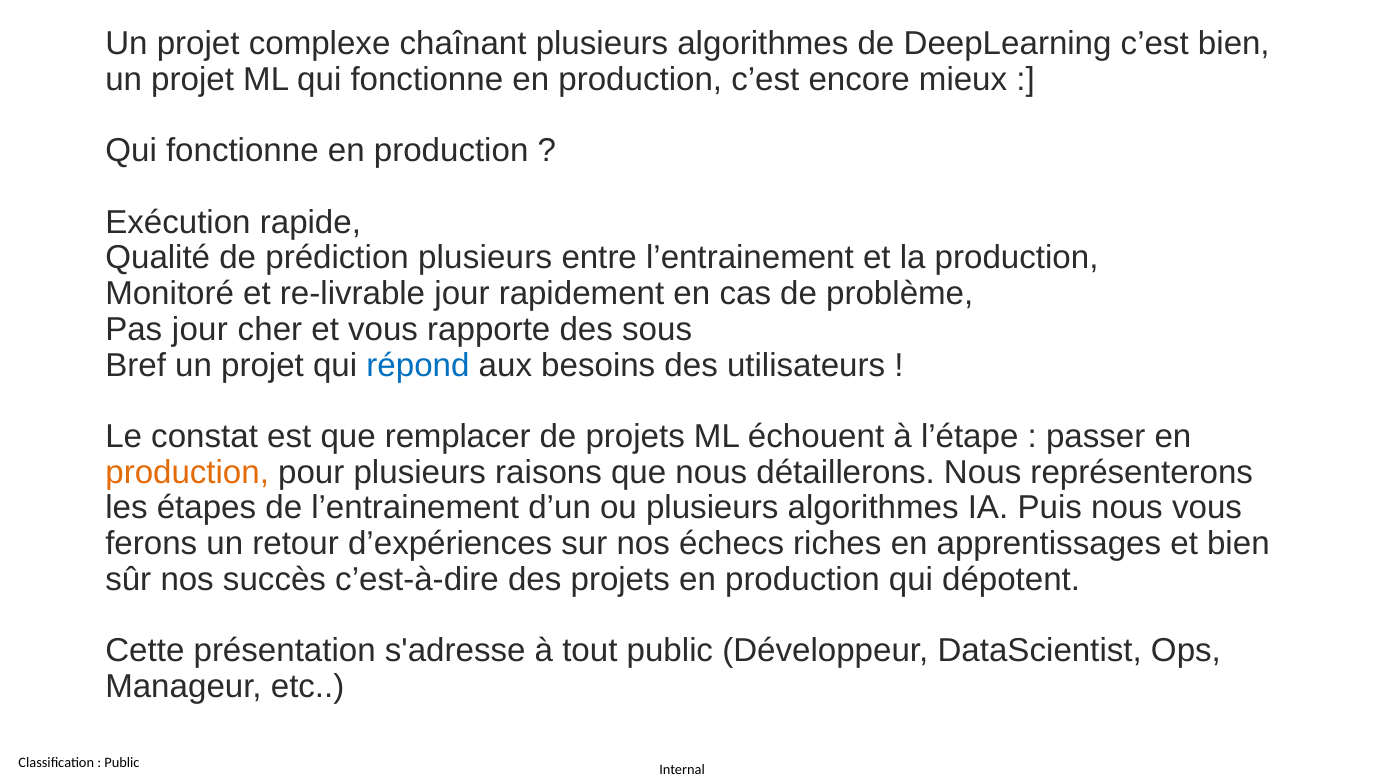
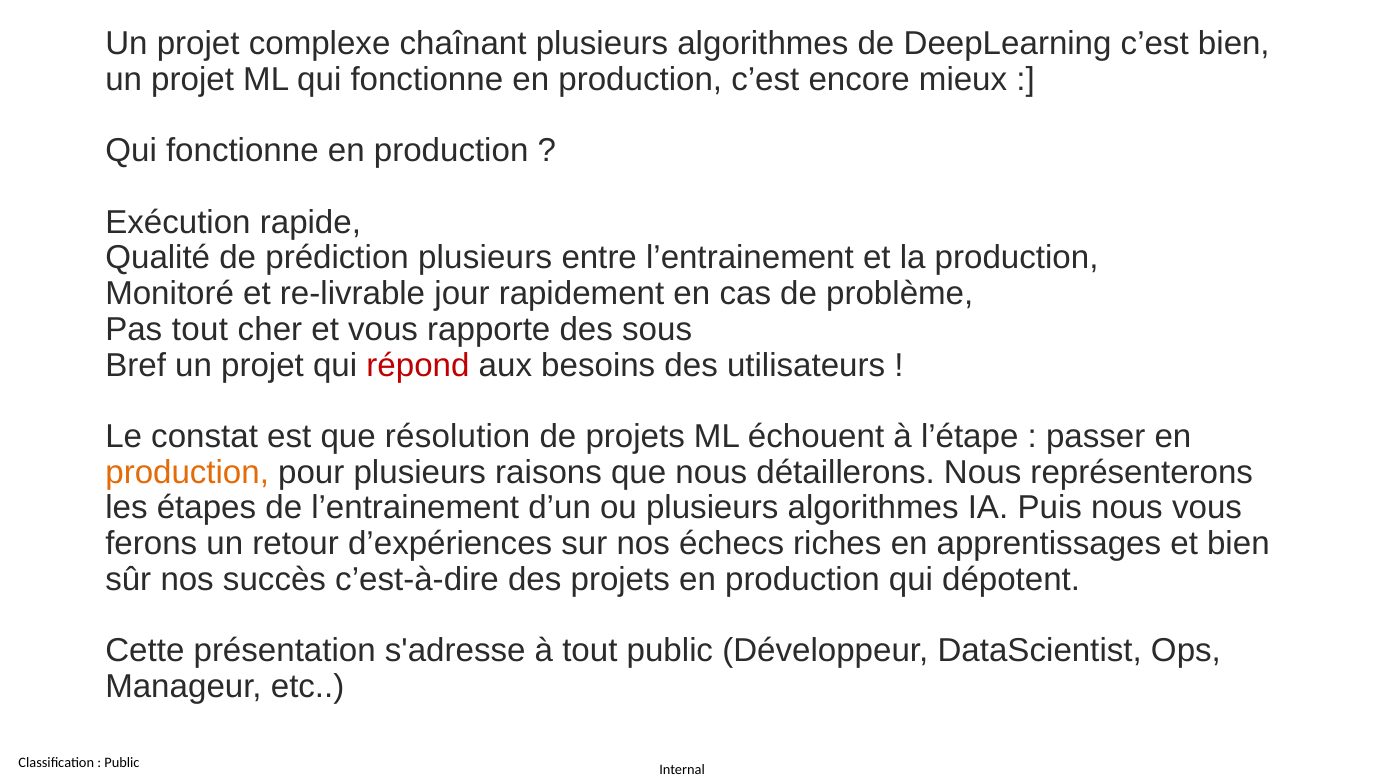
Pas jour: jour -> tout
répond colour: blue -> red
remplacer: remplacer -> résolution
